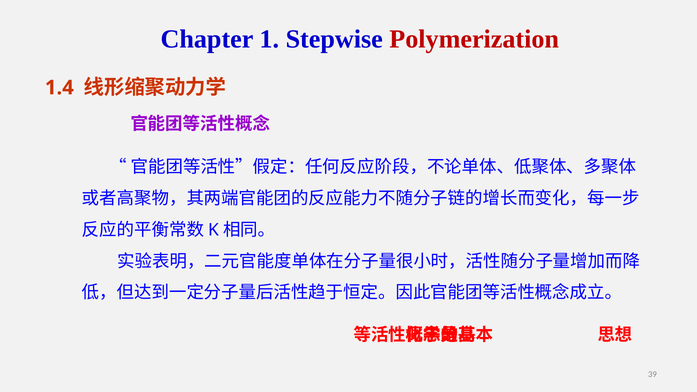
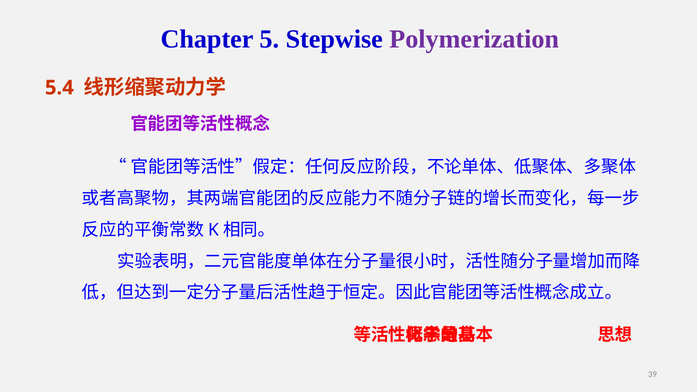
1: 1 -> 5
Polymerization colour: red -> purple
1.4: 1.4 -> 5.4
